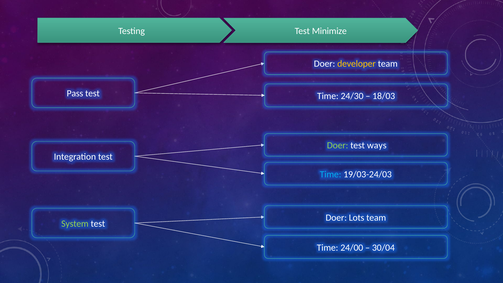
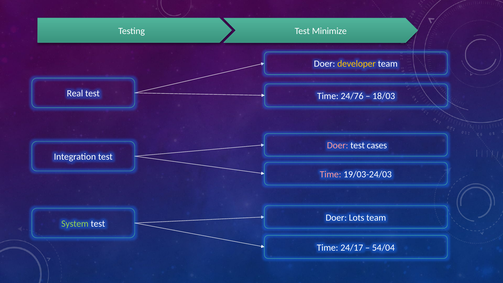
Pass: Pass -> Real
24/30: 24/30 -> 24/76
Doer at (338, 145) colour: light green -> pink
ways: ways -> cases
Time at (331, 174) colour: light blue -> pink
24/00: 24/00 -> 24/17
30/04: 30/04 -> 54/04
